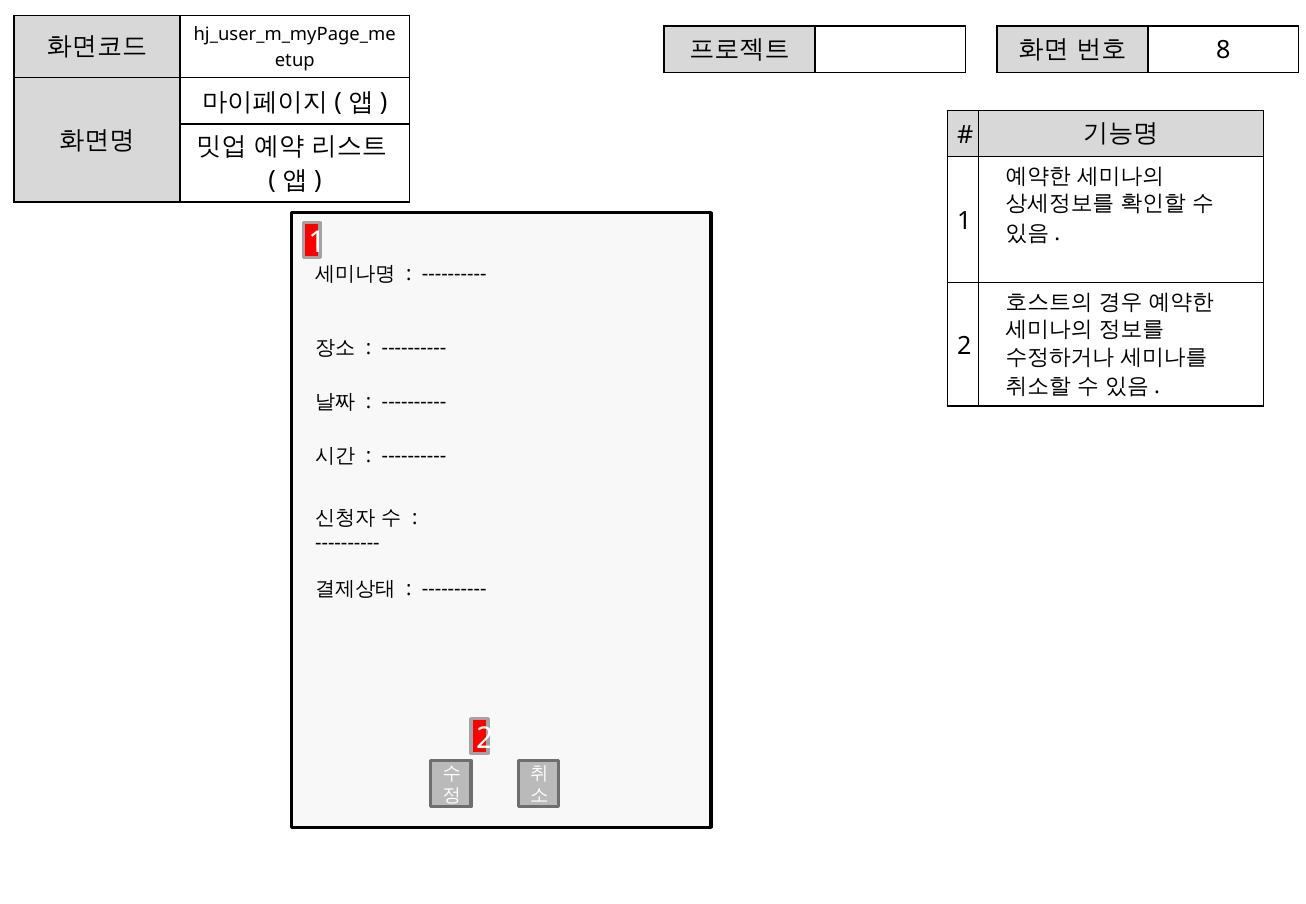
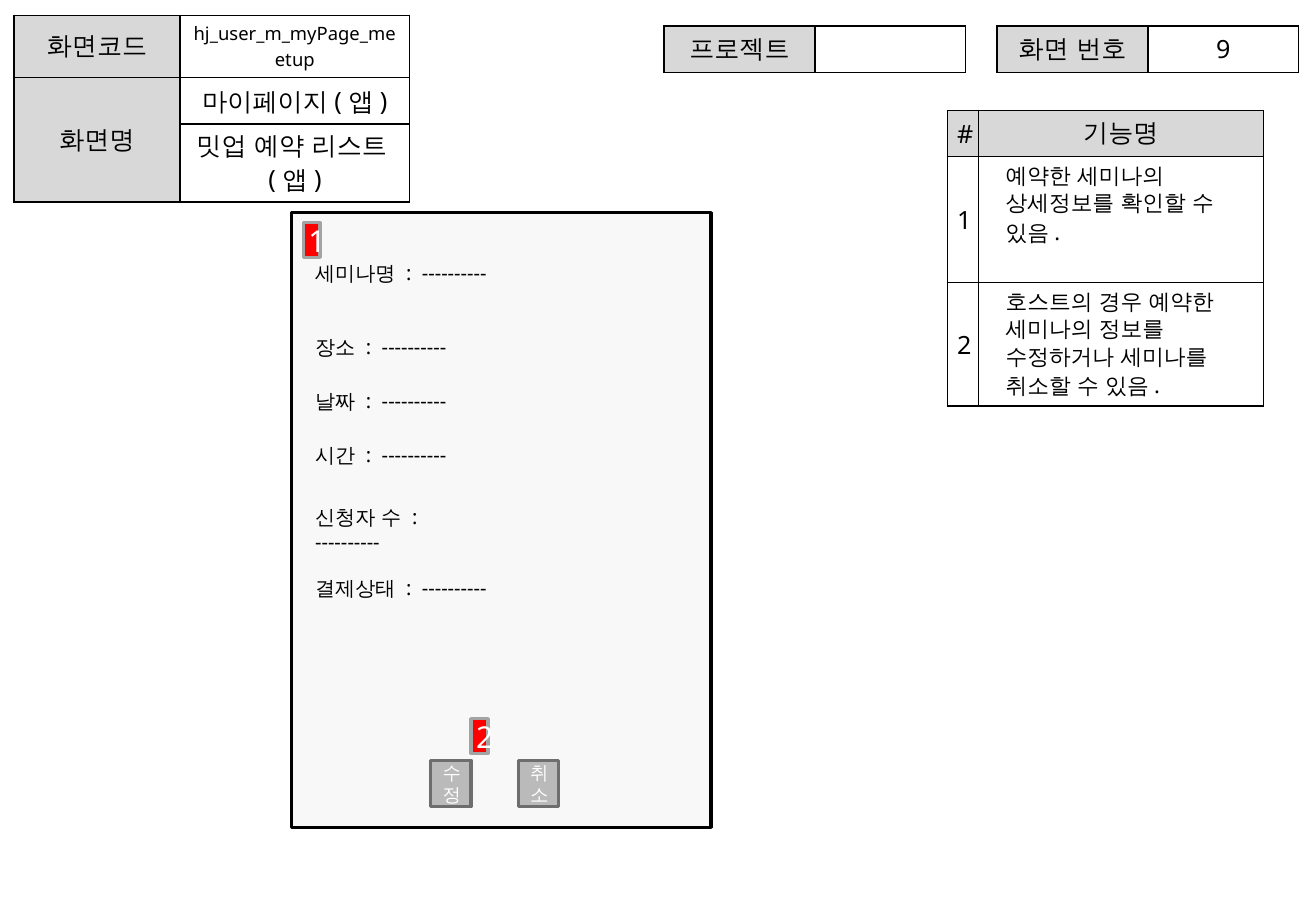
8: 8 -> 9
